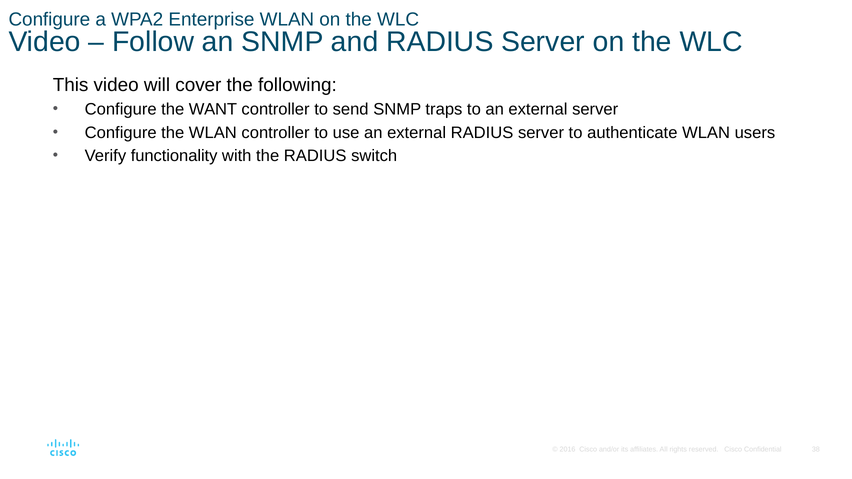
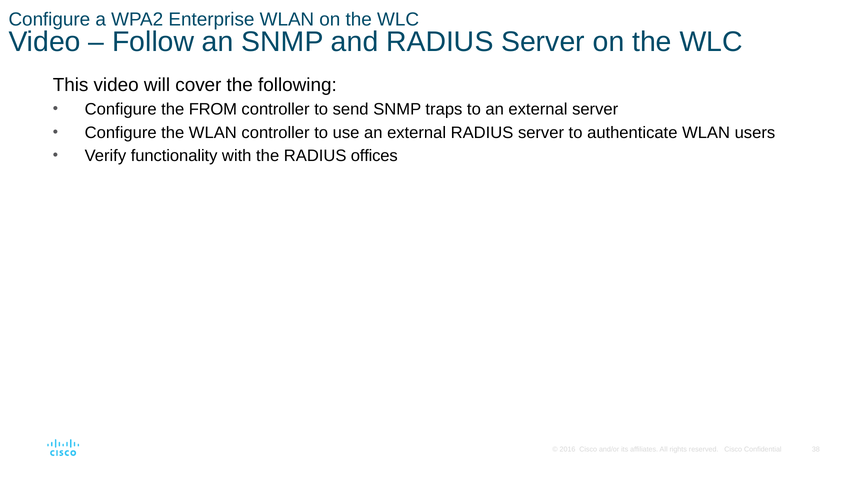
WANT: WANT -> FROM
switch: switch -> offices
